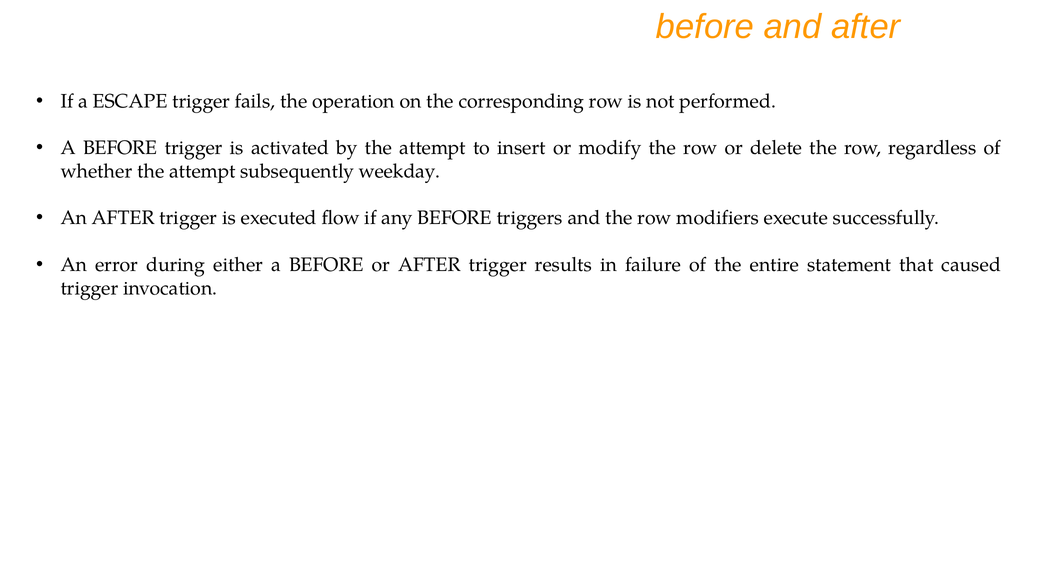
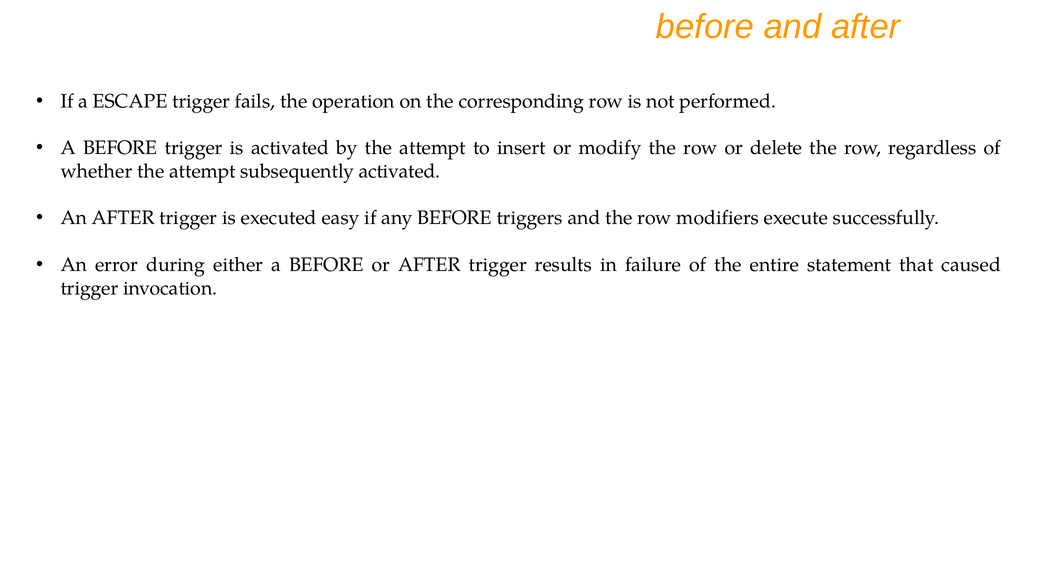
subsequently weekday: weekday -> activated
flow: flow -> easy
